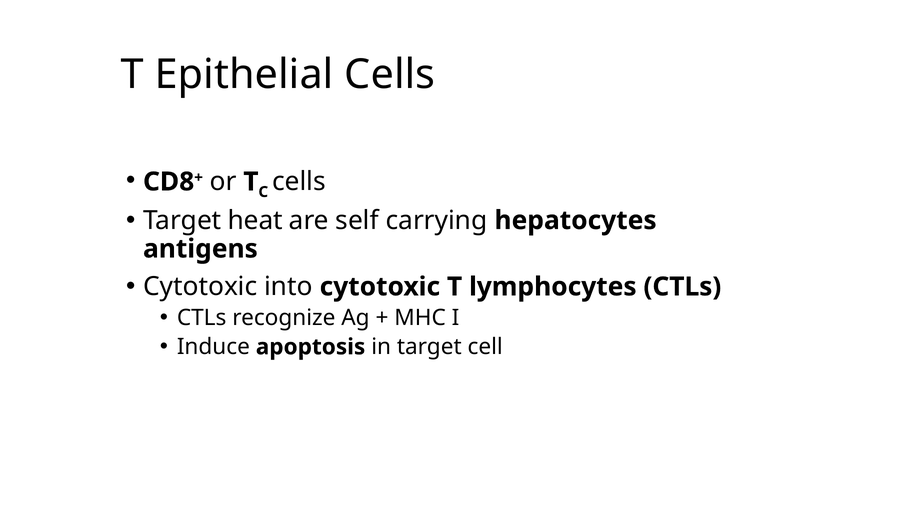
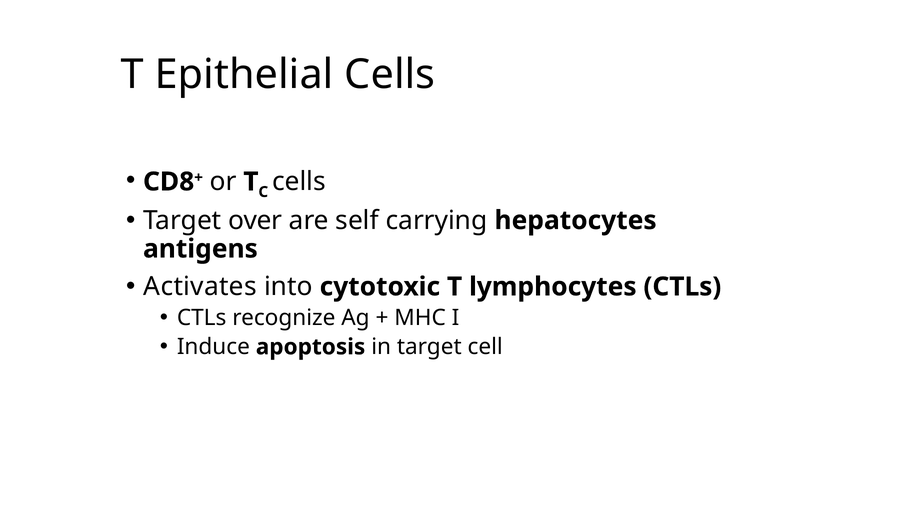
heat: heat -> over
Cytotoxic at (200, 287): Cytotoxic -> Activates
